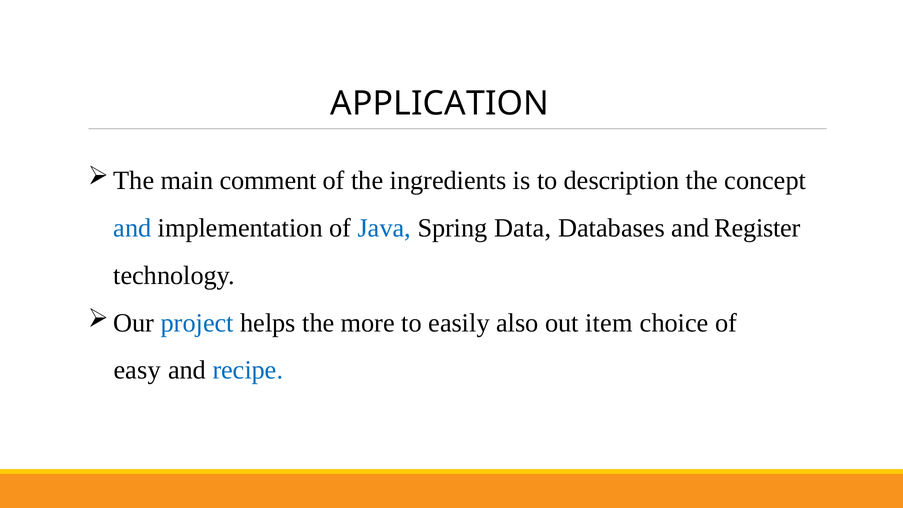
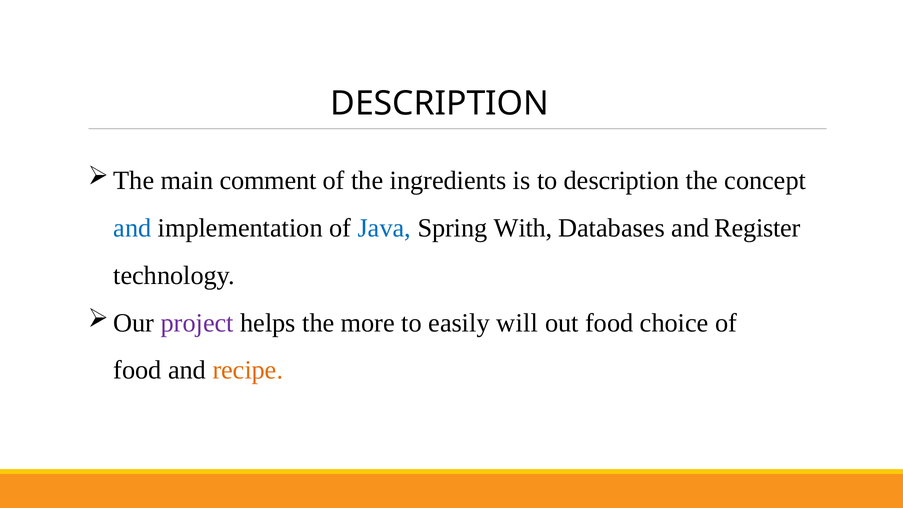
APPLICATION at (440, 104): APPLICATION -> DESCRIPTION
Data: Data -> With
project colour: blue -> purple
also: also -> will
out item: item -> food
easy at (137, 370): easy -> food
recipe colour: blue -> orange
